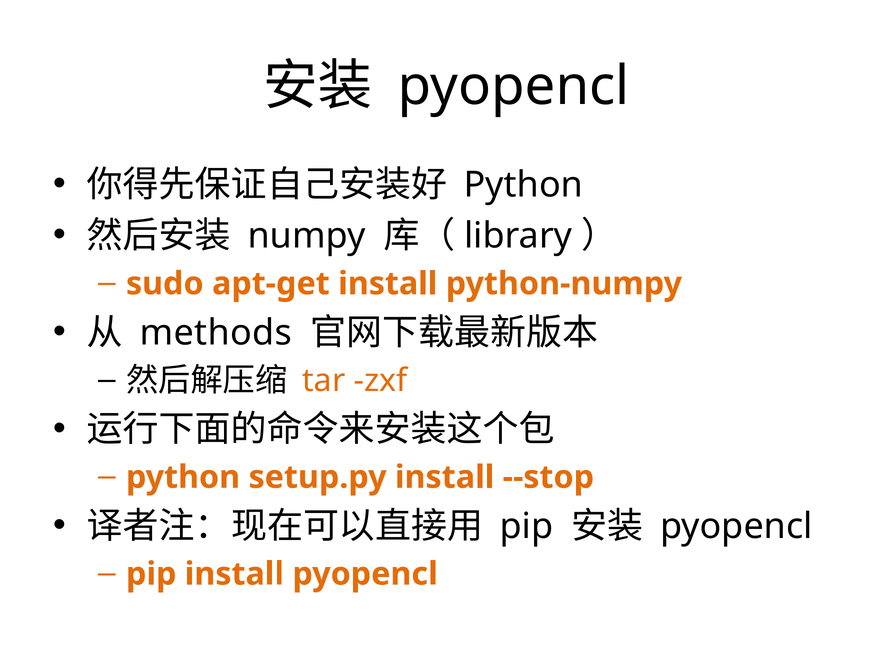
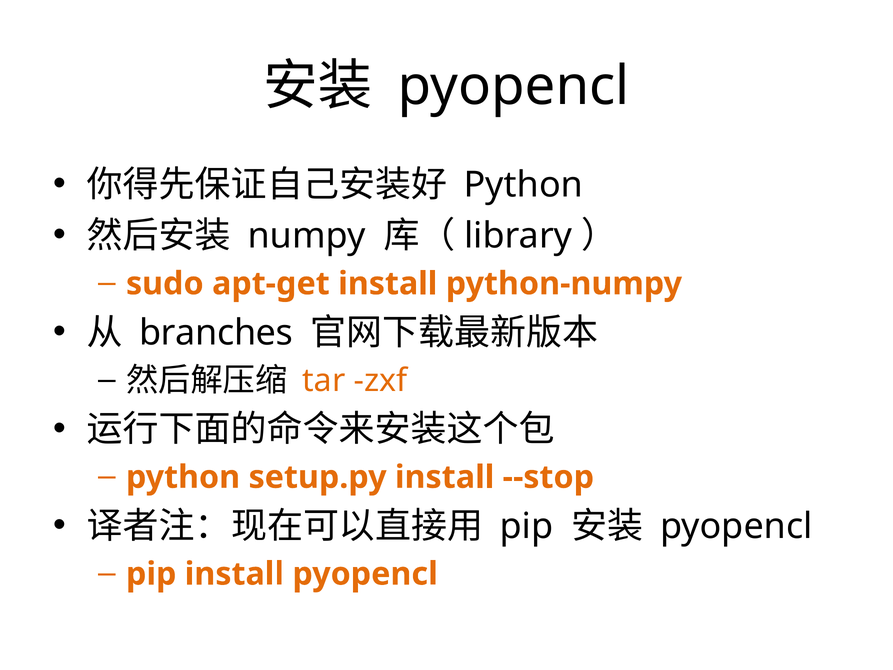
methods: methods -> branches
